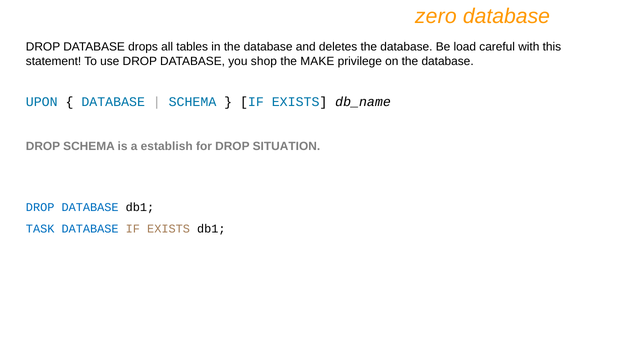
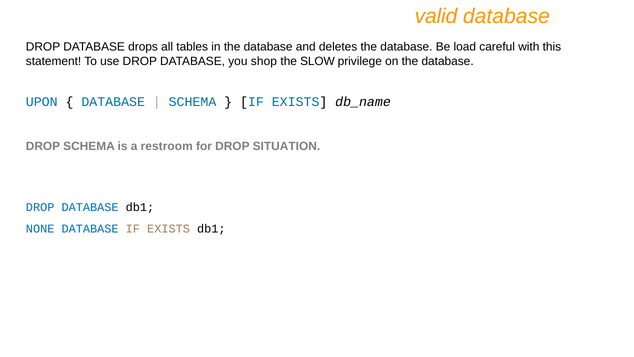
zero: zero -> valid
MAKE: MAKE -> SLOW
establish: establish -> restroom
TASK: TASK -> NONE
